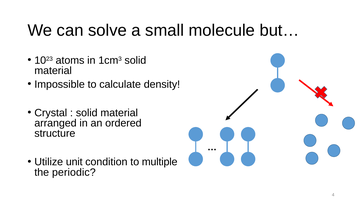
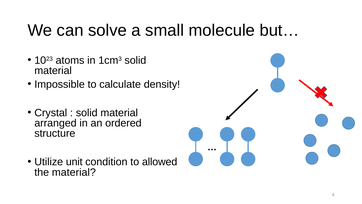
multiple: multiple -> allowed
the periodic: periodic -> material
